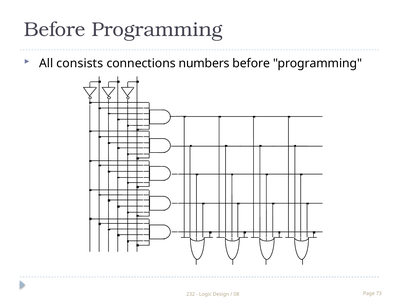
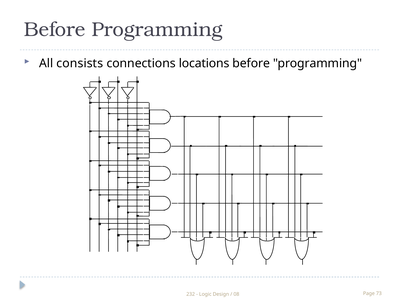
numbers: numbers -> locations
